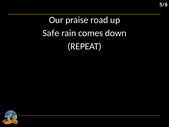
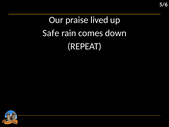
road: road -> lived
